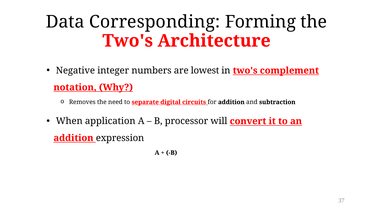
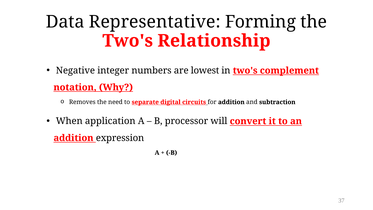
Corresponding: Corresponding -> Representative
Architecture: Architecture -> Relationship
